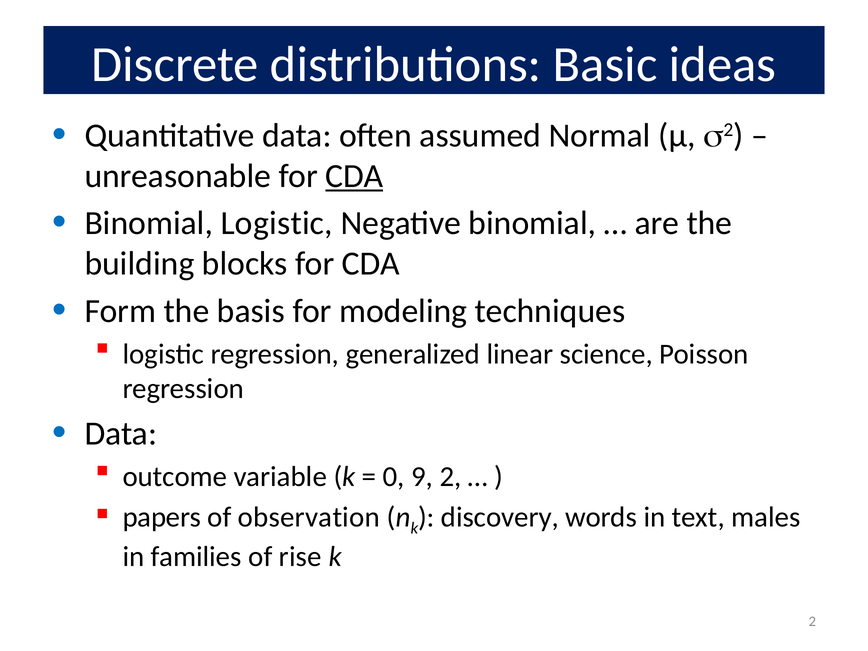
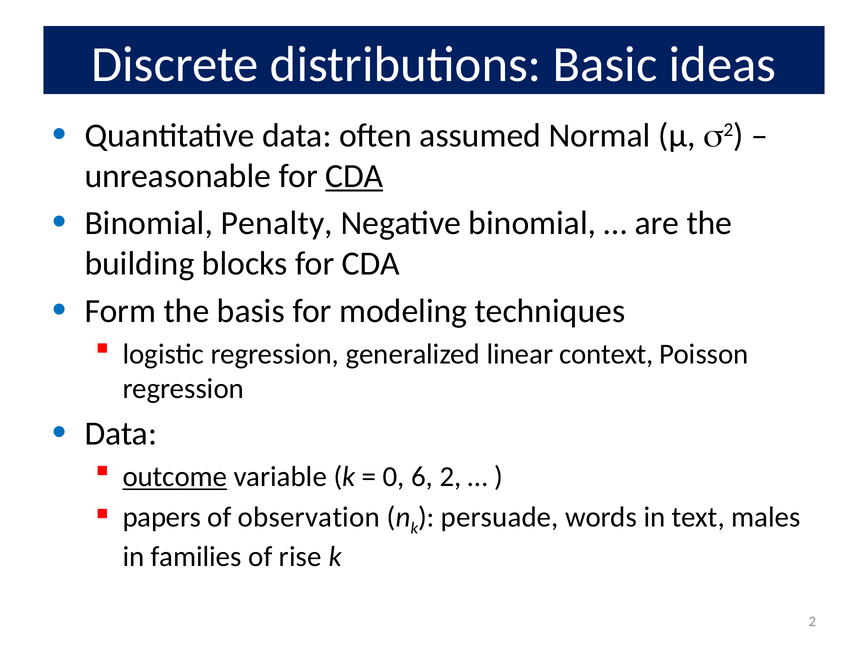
Binomial Logistic: Logistic -> Penalty
science: science -> context
outcome underline: none -> present
9: 9 -> 6
discovery: discovery -> persuade
